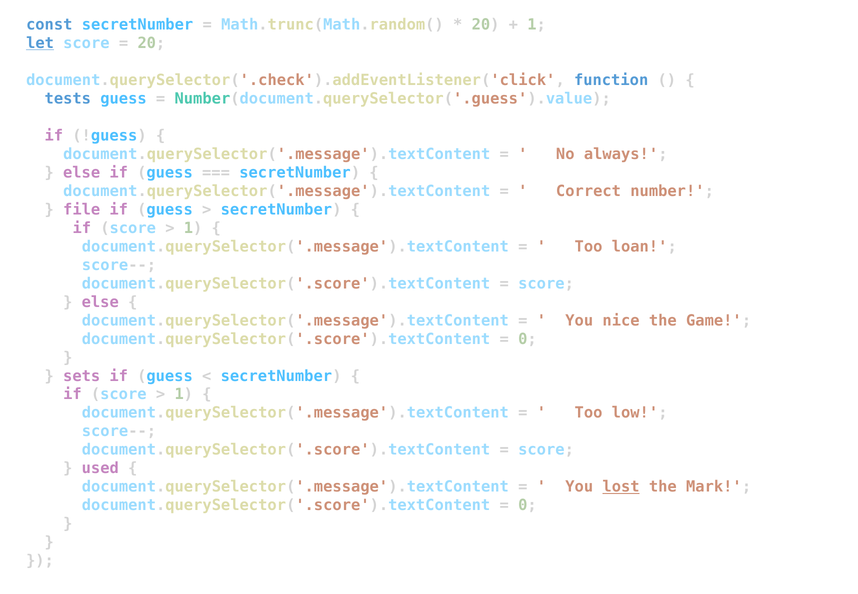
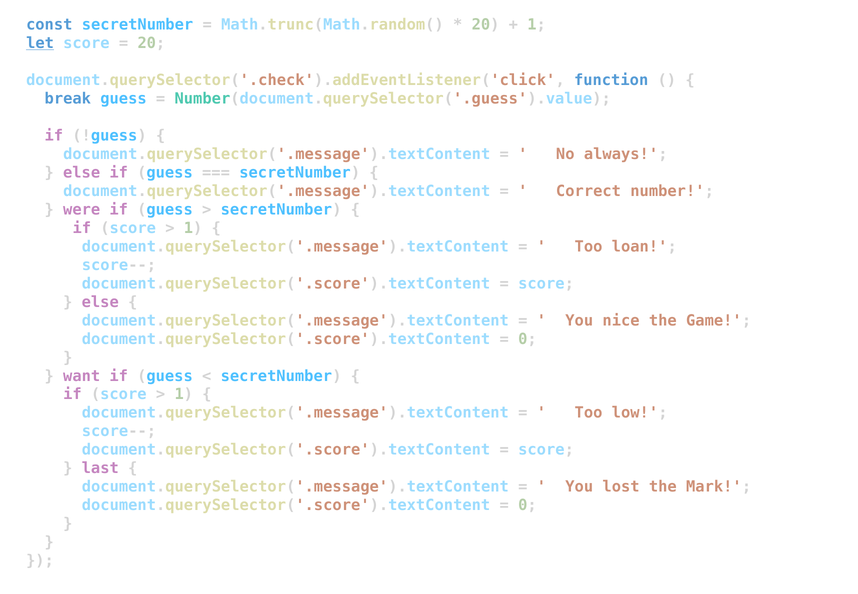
tests: tests -> break
file: file -> were
sets: sets -> want
used: used -> last
lost underline: present -> none
